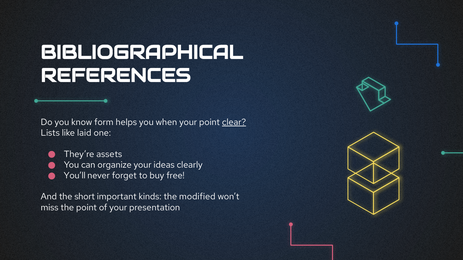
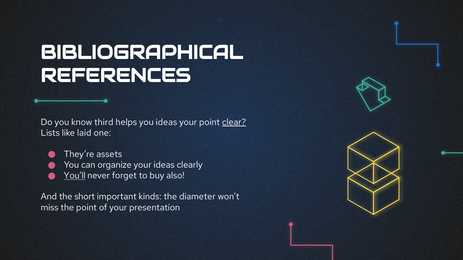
form: form -> third
you when: when -> ideas
You’ll underline: none -> present
free: free -> also
modified: modified -> diameter
